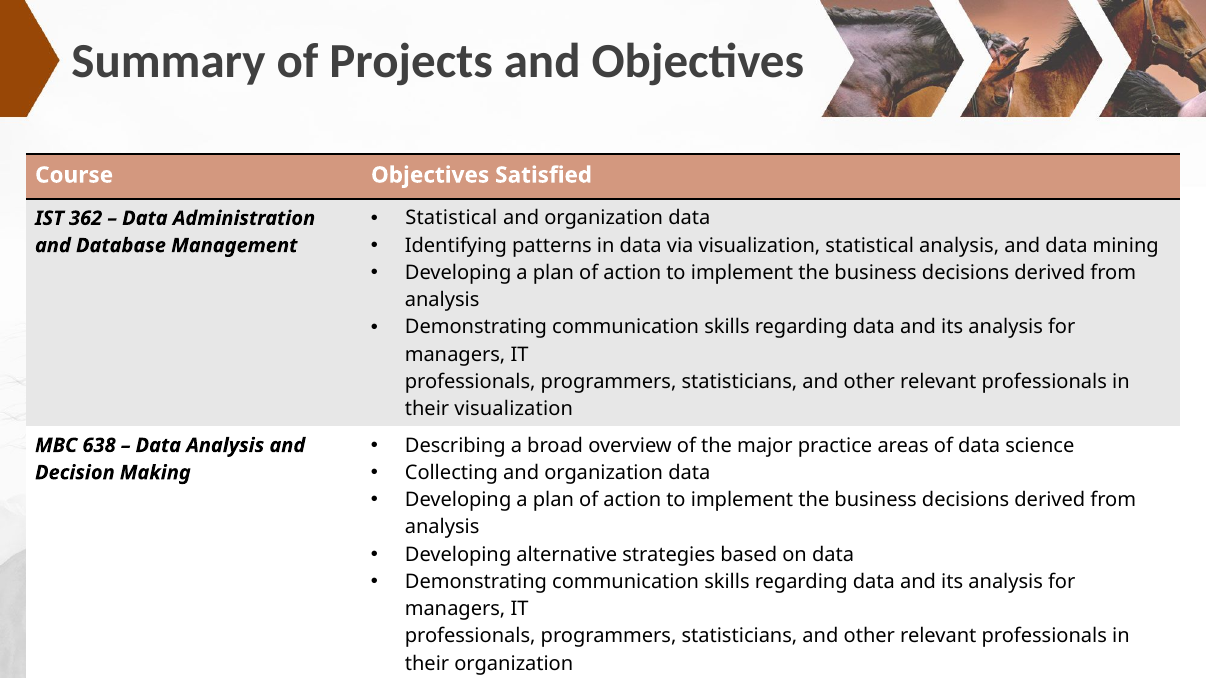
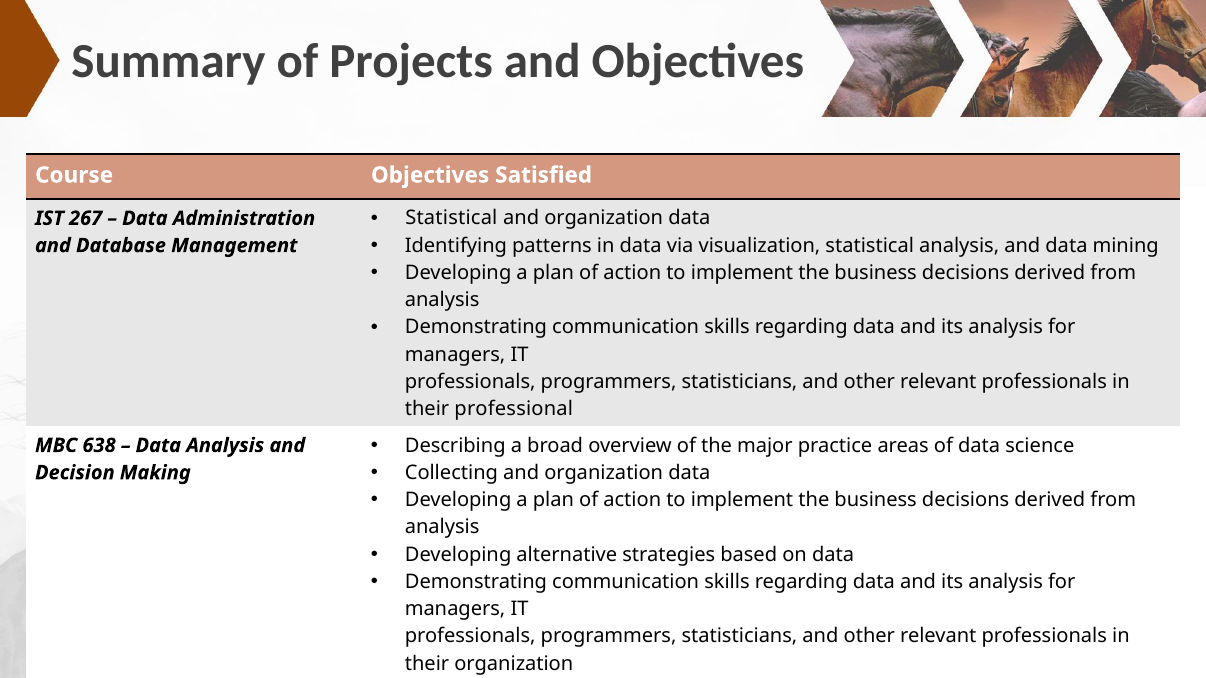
362: 362 -> 267
their visualization: visualization -> professional
